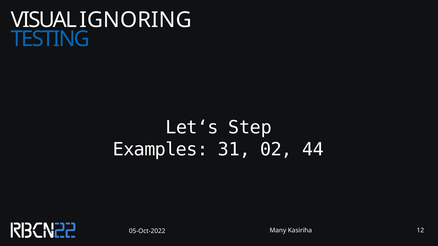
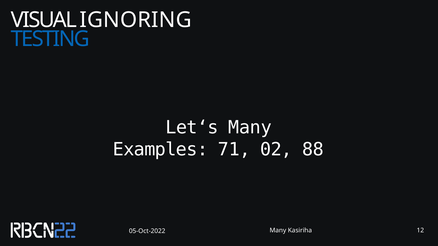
Let‘s Step: Step -> Many
31: 31 -> 71
44: 44 -> 88
